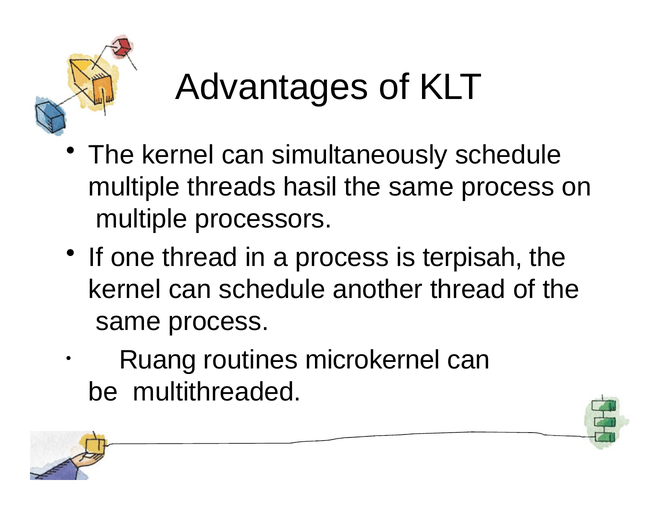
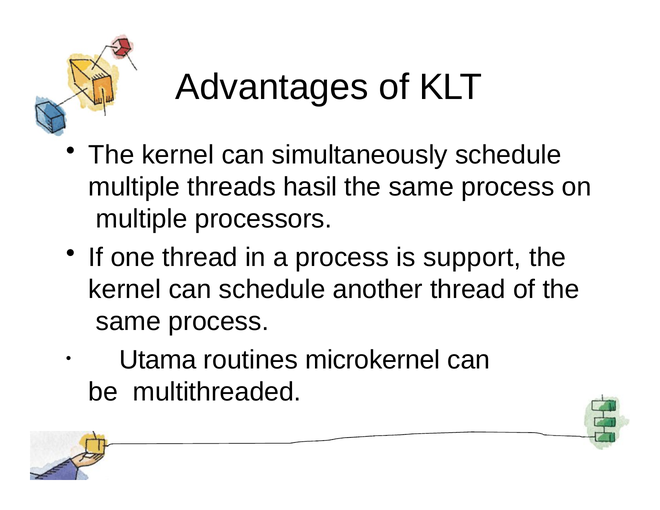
terpisah: terpisah -> support
Ruang: Ruang -> Utama
